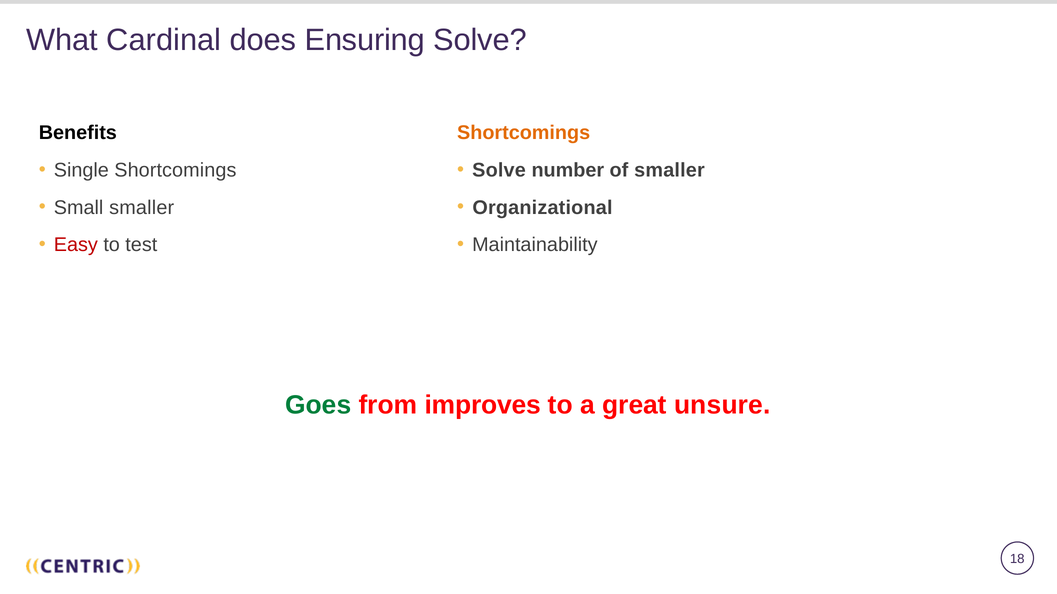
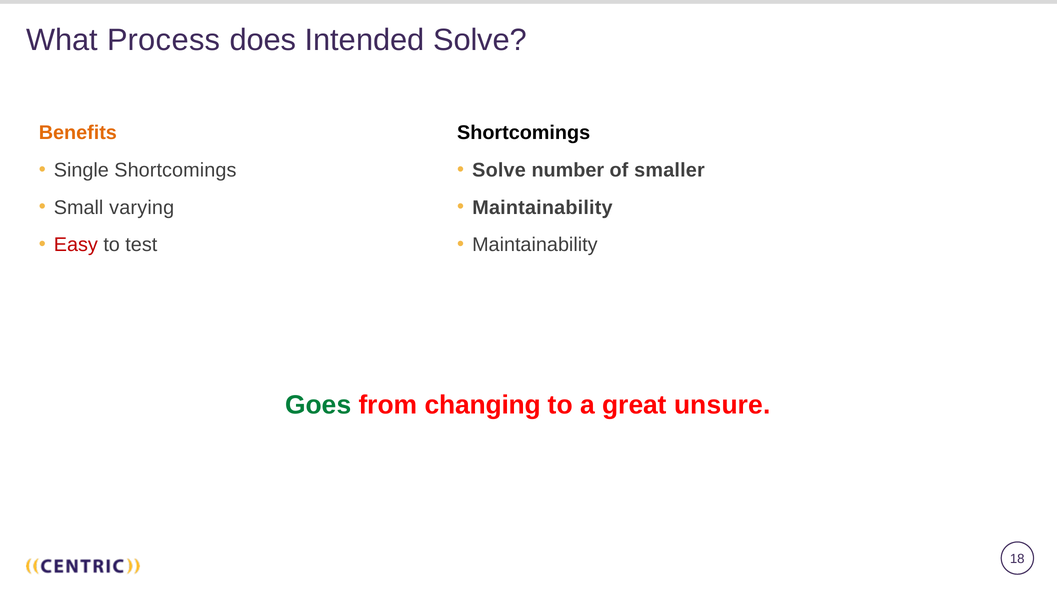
Cardinal: Cardinal -> Process
Ensuring: Ensuring -> Intended
Benefits colour: black -> orange
Shortcomings at (524, 133) colour: orange -> black
Small smaller: smaller -> varying
Organizational at (542, 208): Organizational -> Maintainability
improves: improves -> changing
